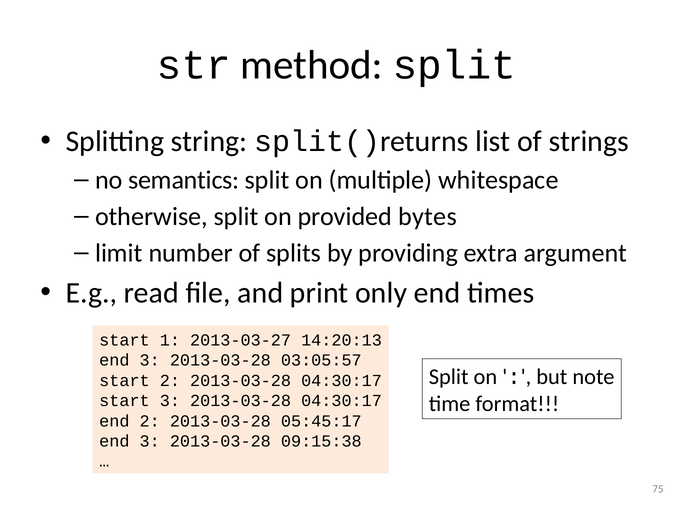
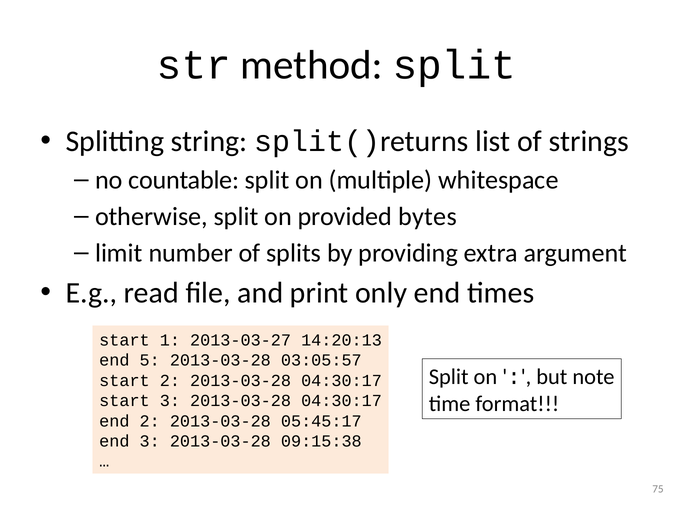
semantics: semantics -> countable
3 at (150, 360): 3 -> 5
